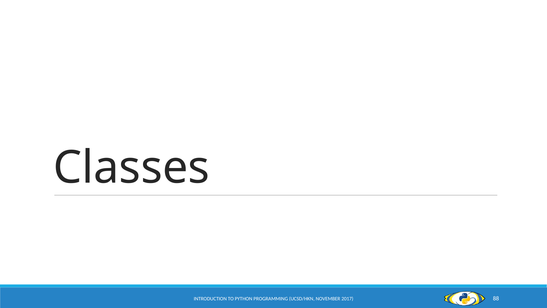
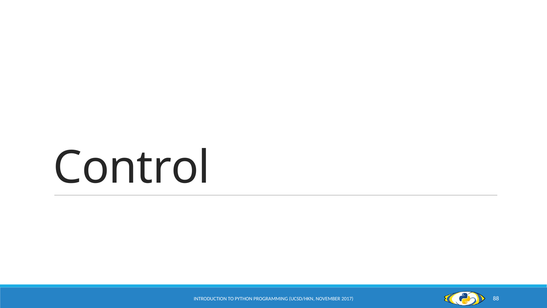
Classes: Classes -> Control
